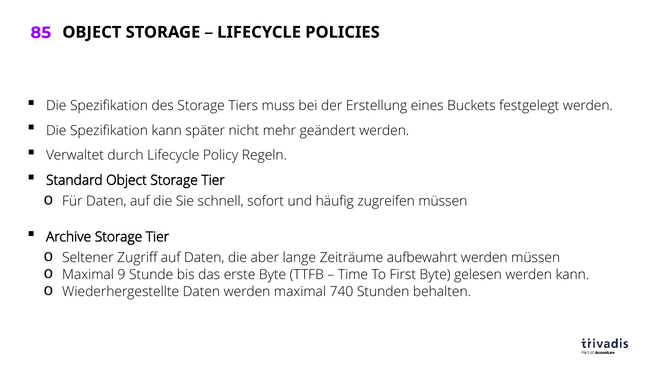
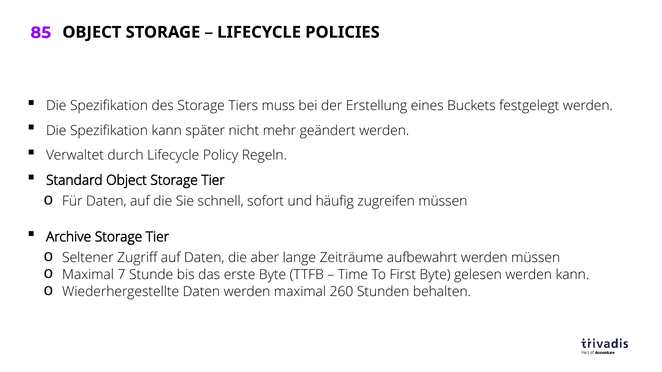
9: 9 -> 7
740: 740 -> 260
